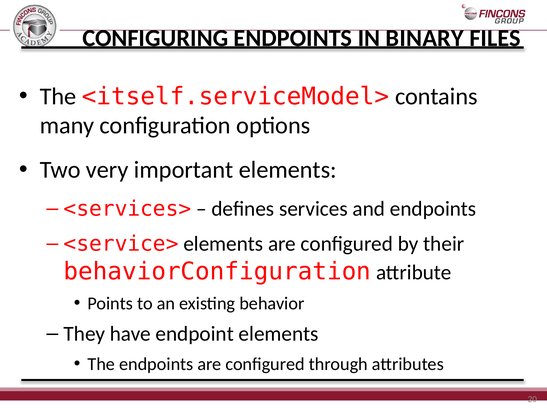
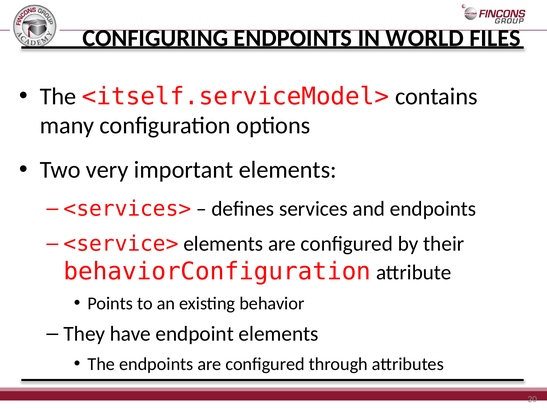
BINARY: BINARY -> WORLD
